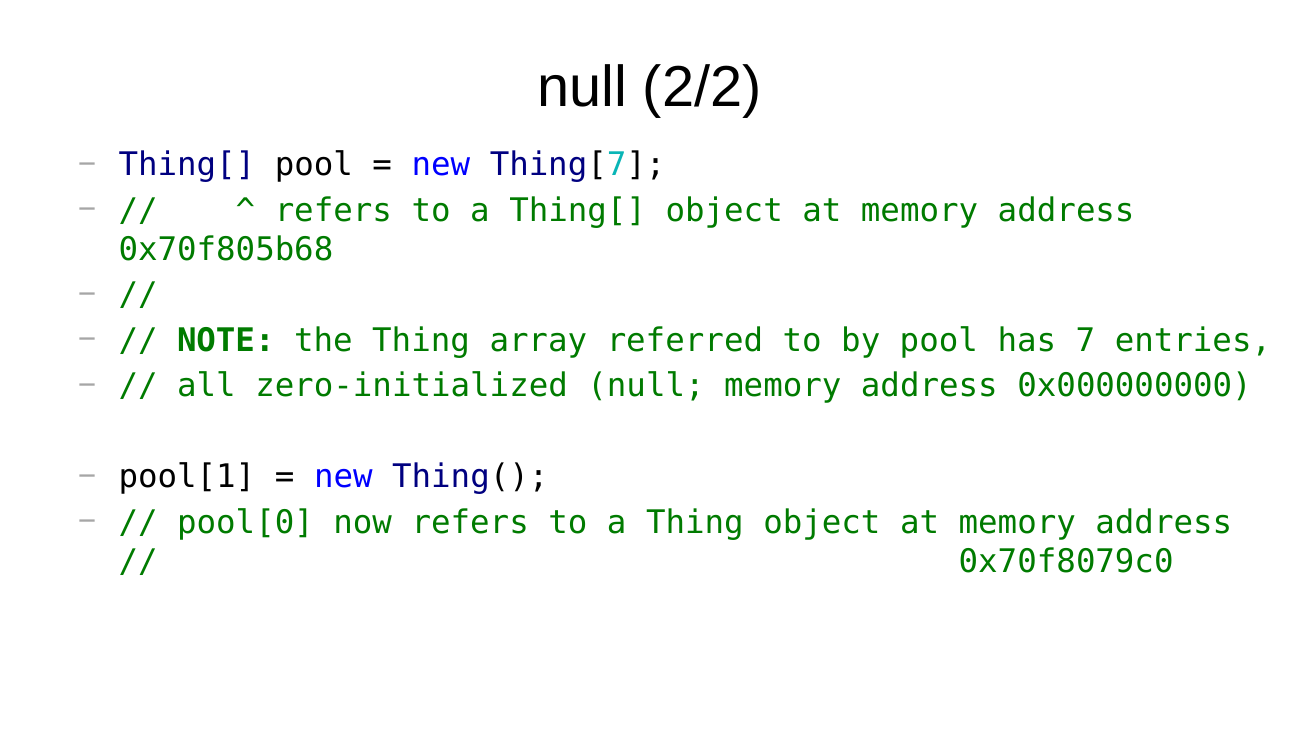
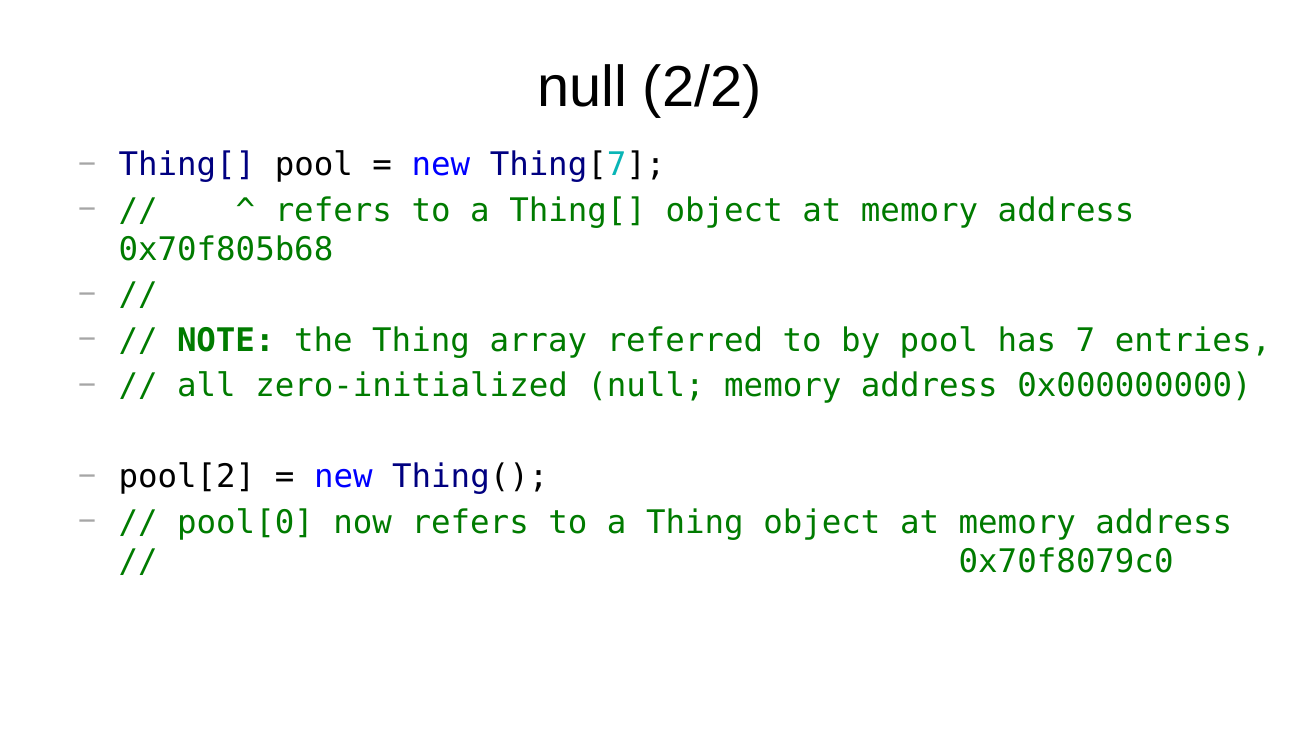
pool[1: pool[1 -> pool[2
